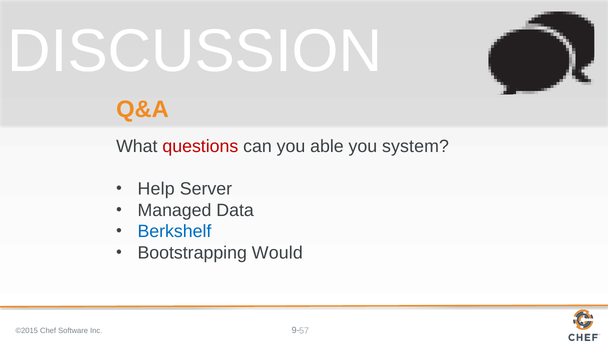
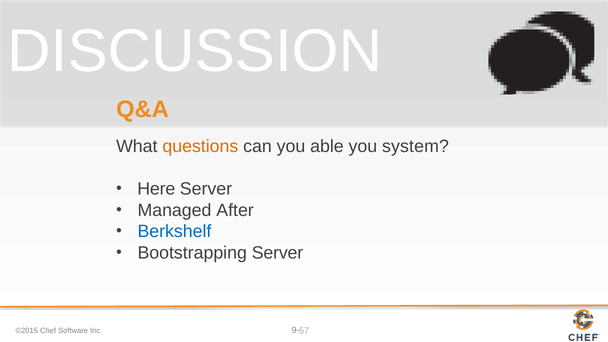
questions colour: red -> orange
Help: Help -> Here
Data: Data -> After
Bootstrapping Would: Would -> Server
